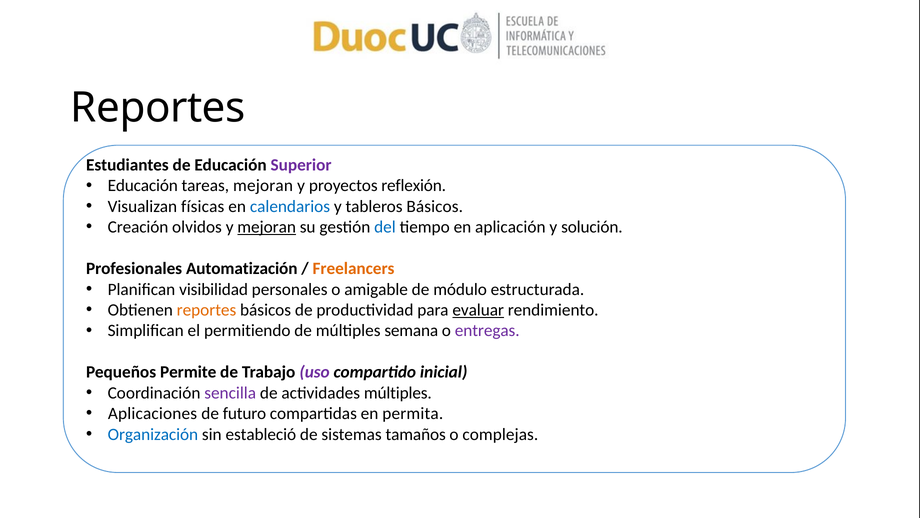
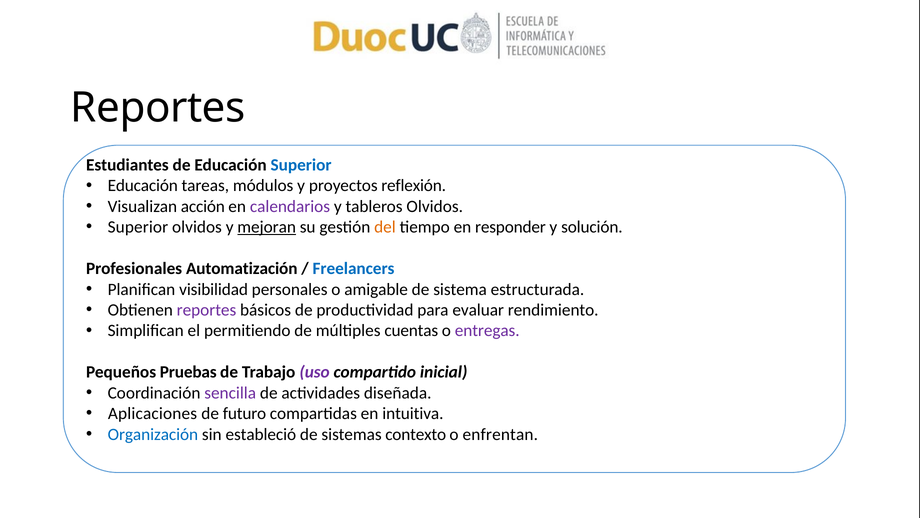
Superior at (301, 165) colour: purple -> blue
tareas mejoran: mejoran -> módulos
físicas: físicas -> acción
calendarios colour: blue -> purple
tableros Básicos: Básicos -> Olvidos
Creación at (138, 227): Creación -> Superior
del colour: blue -> orange
aplicación: aplicación -> responder
Freelancers colour: orange -> blue
módulo: módulo -> sistema
reportes at (206, 310) colour: orange -> purple
evaluar underline: present -> none
semana: semana -> cuentas
Permite: Permite -> Pruebas
actividades múltiples: múltiples -> diseñada
permita: permita -> intuitiva
tamaños: tamaños -> contexto
complejas: complejas -> enfrentan
